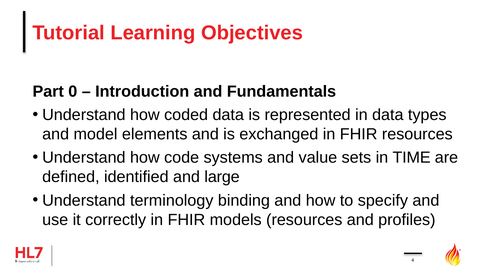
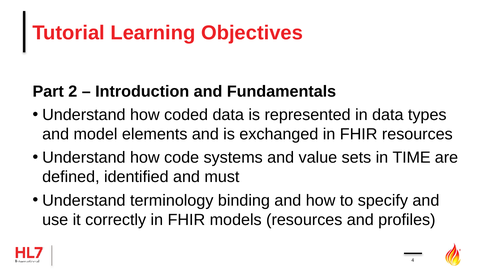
0: 0 -> 2
large: large -> must
